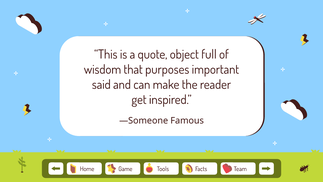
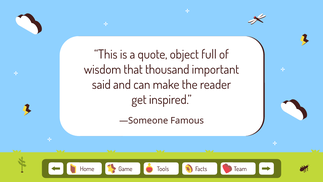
purposes: purposes -> thousand
